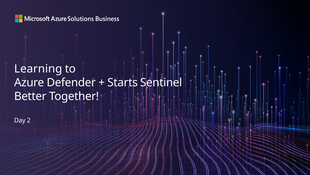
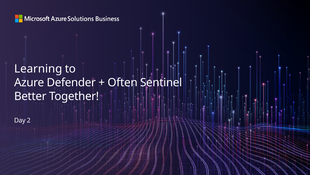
Starts: Starts -> Often
